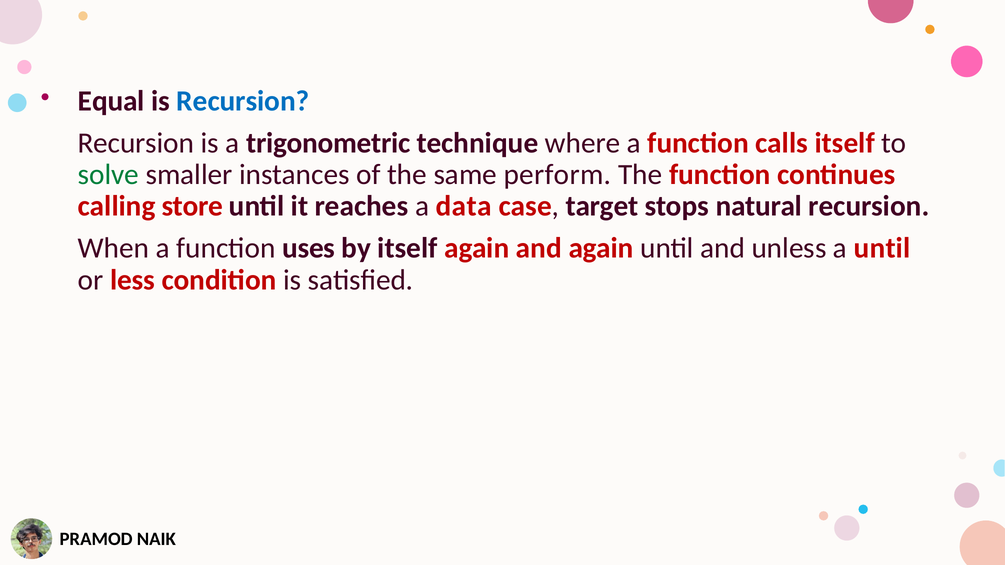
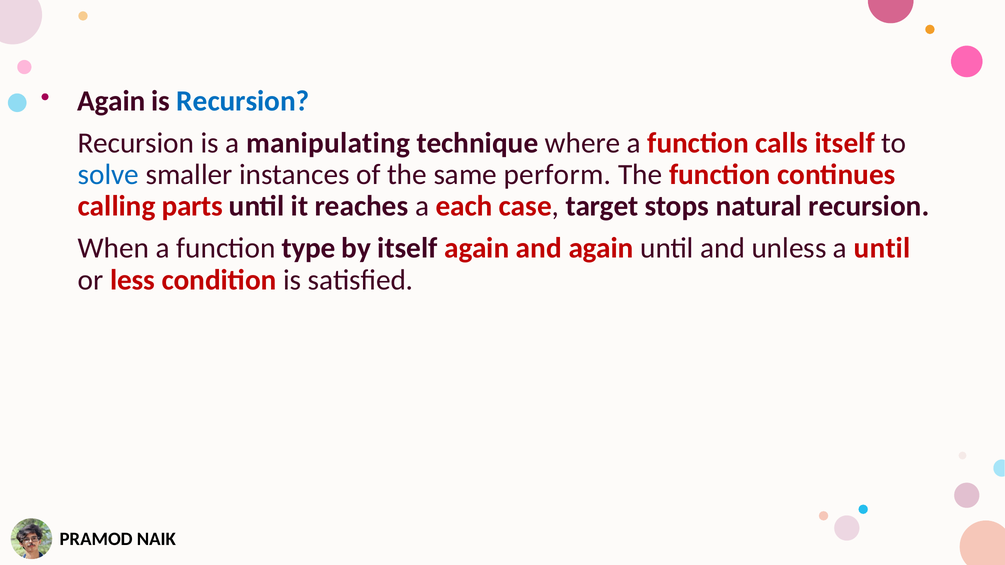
Equal at (111, 101): Equal -> Again
trigonometric: trigonometric -> manipulating
solve colour: green -> blue
store: store -> parts
data: data -> each
uses: uses -> type
